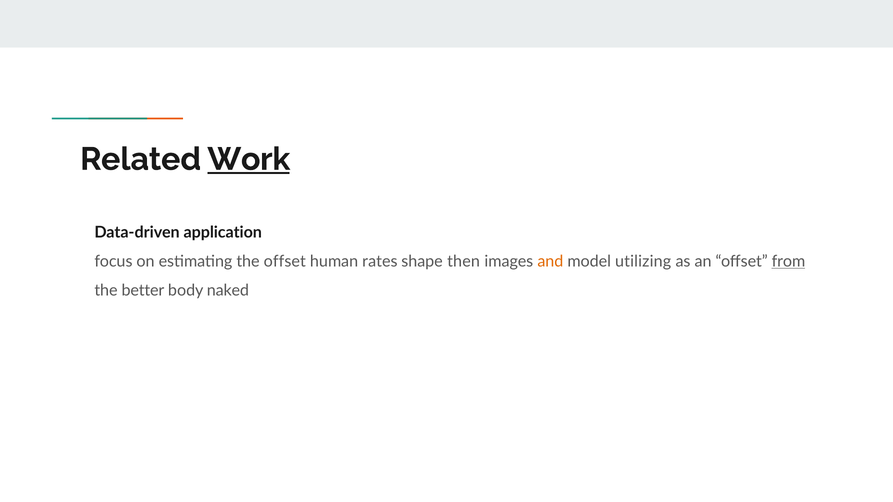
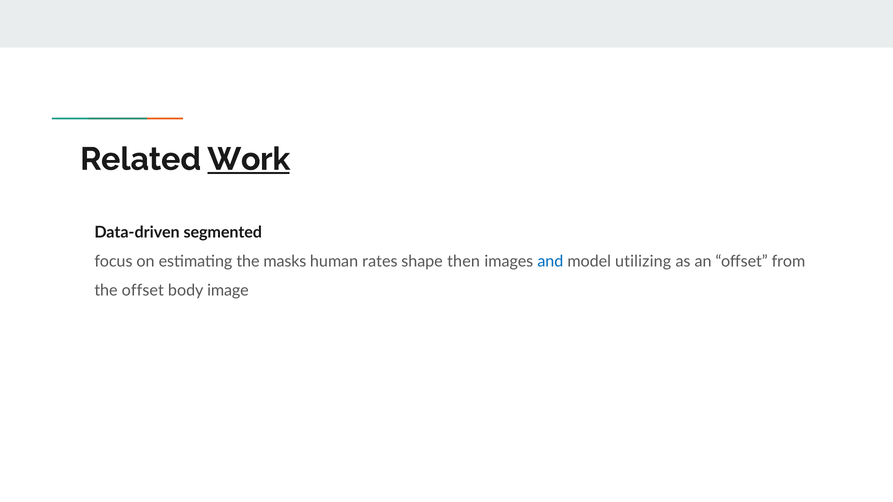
application: application -> segmented
the offset: offset -> masks
and colour: orange -> blue
from underline: present -> none
the better: better -> offset
naked: naked -> image
